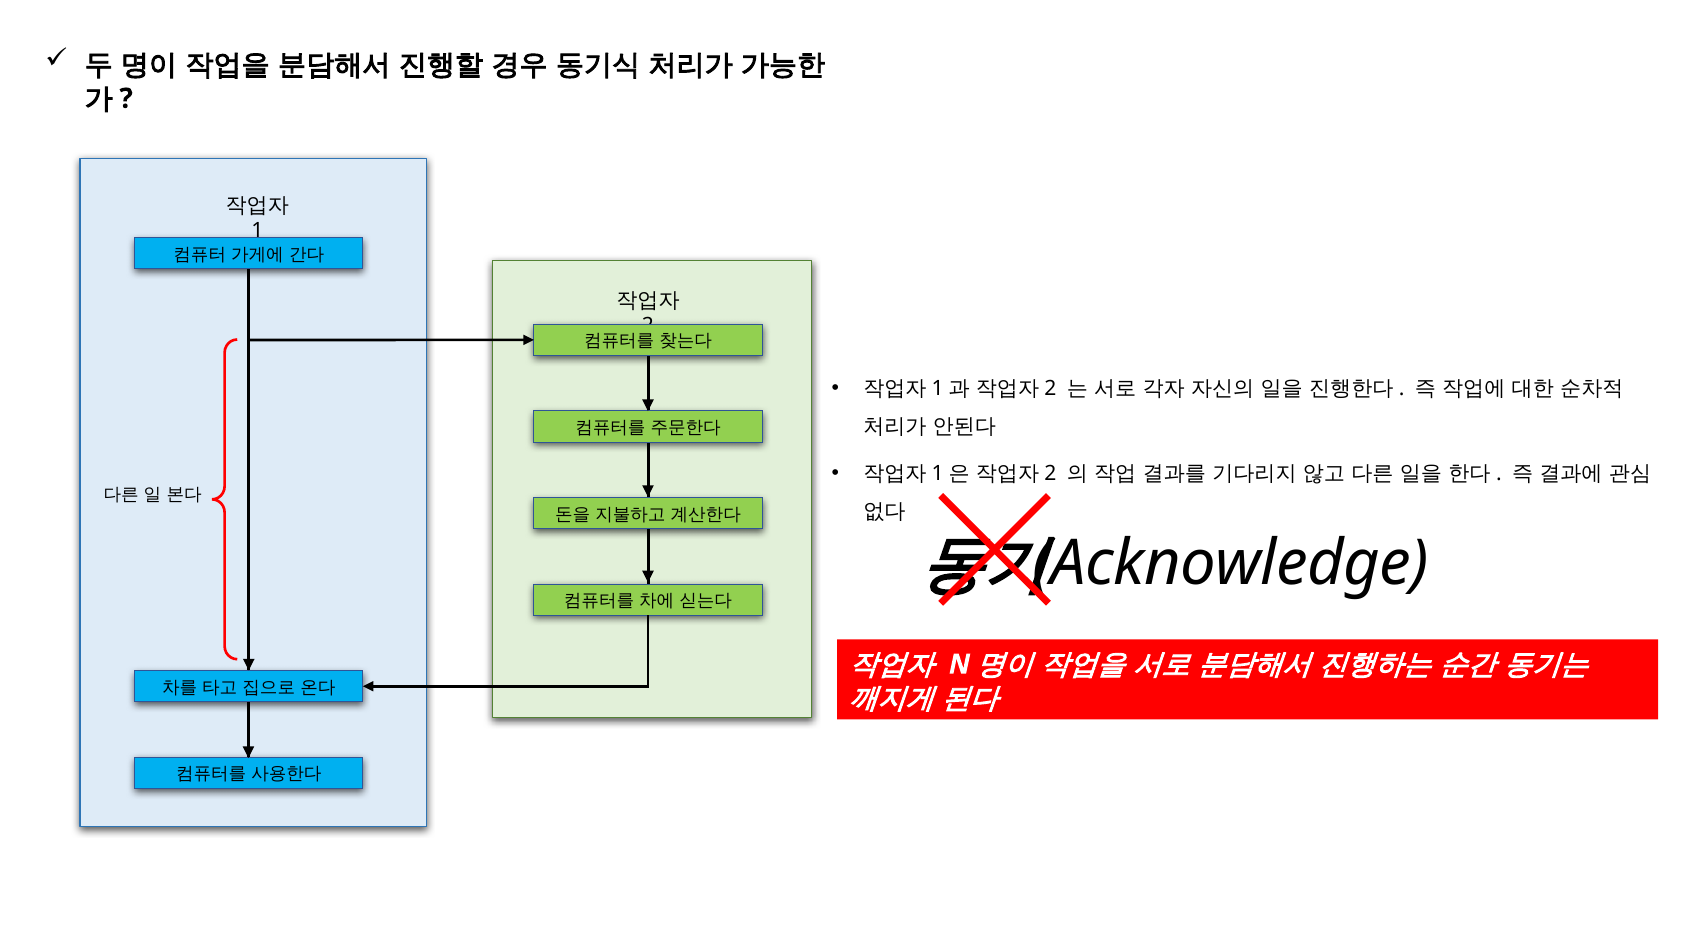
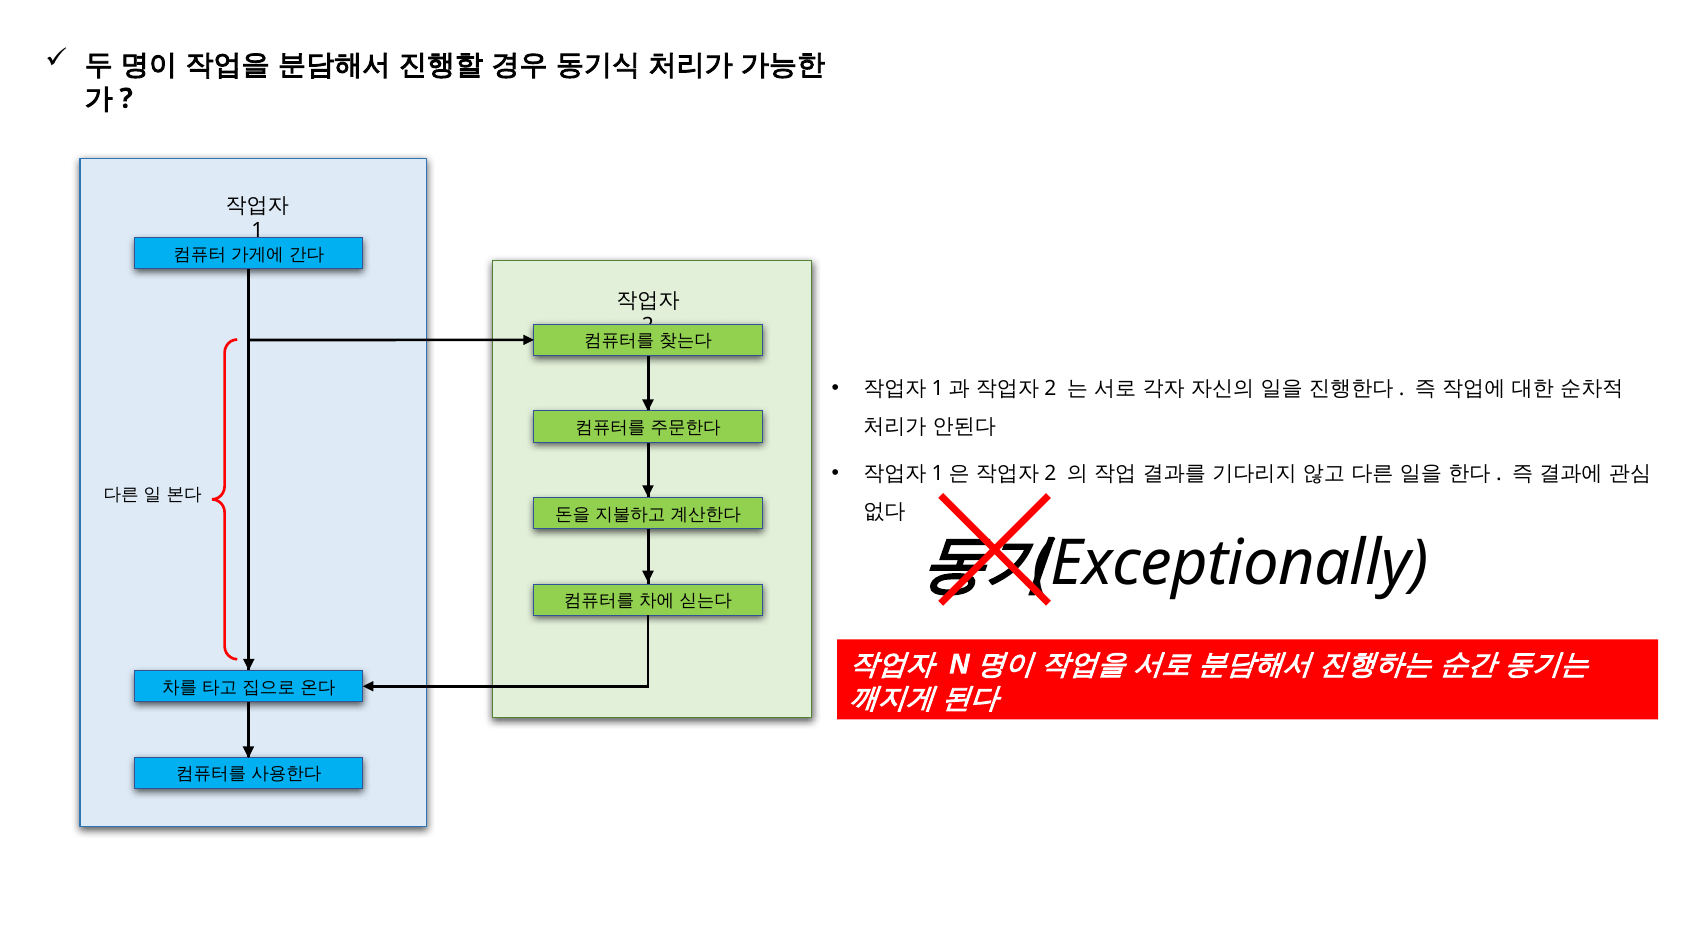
Acknowledge: Acknowledge -> Exceptionally
